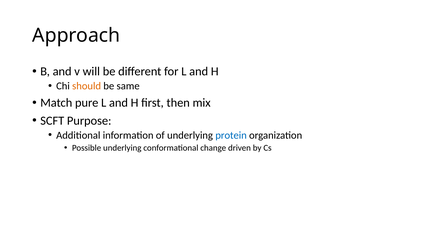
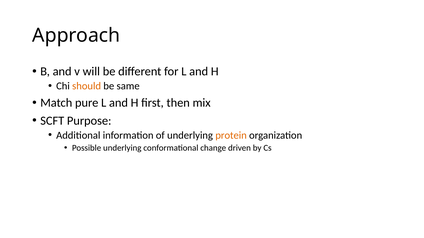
protein colour: blue -> orange
